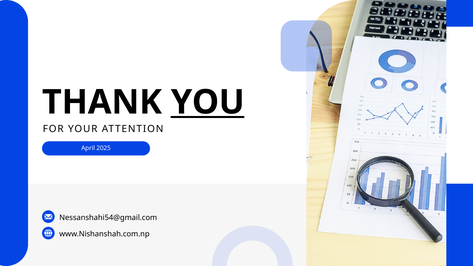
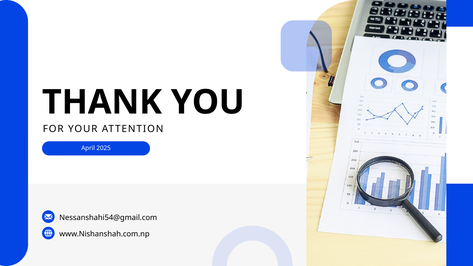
YOU underline: present -> none
